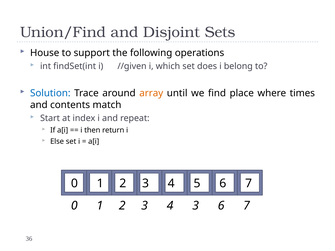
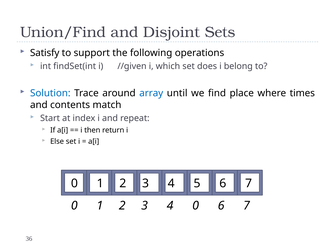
House: House -> Satisfy
array colour: orange -> blue
4 3: 3 -> 0
